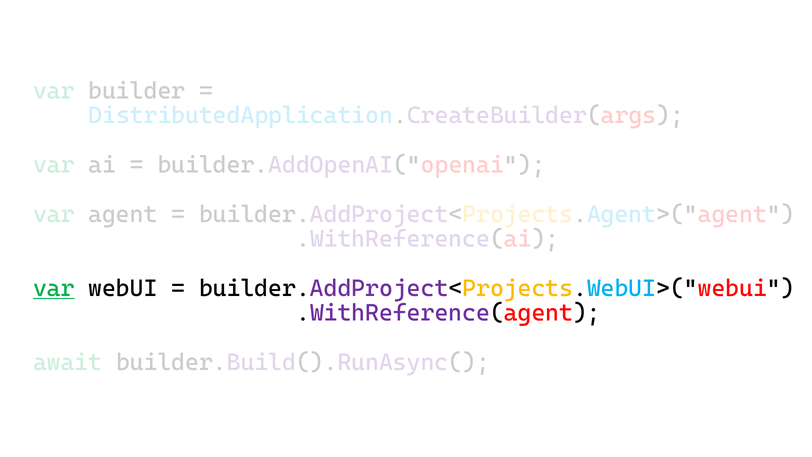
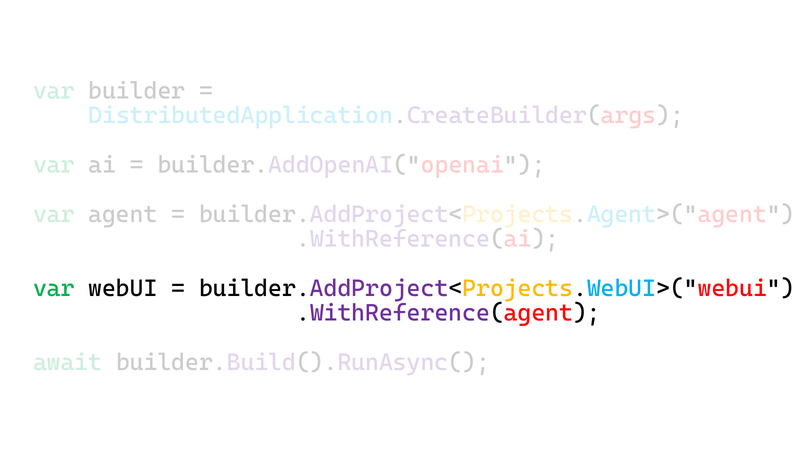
var at (54, 288) underline: present -> none
